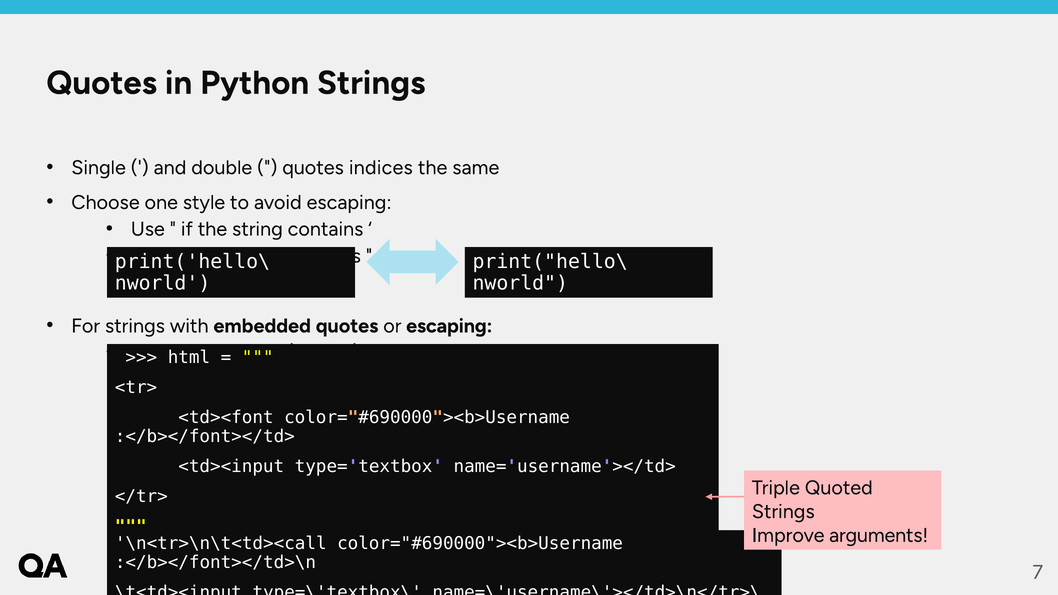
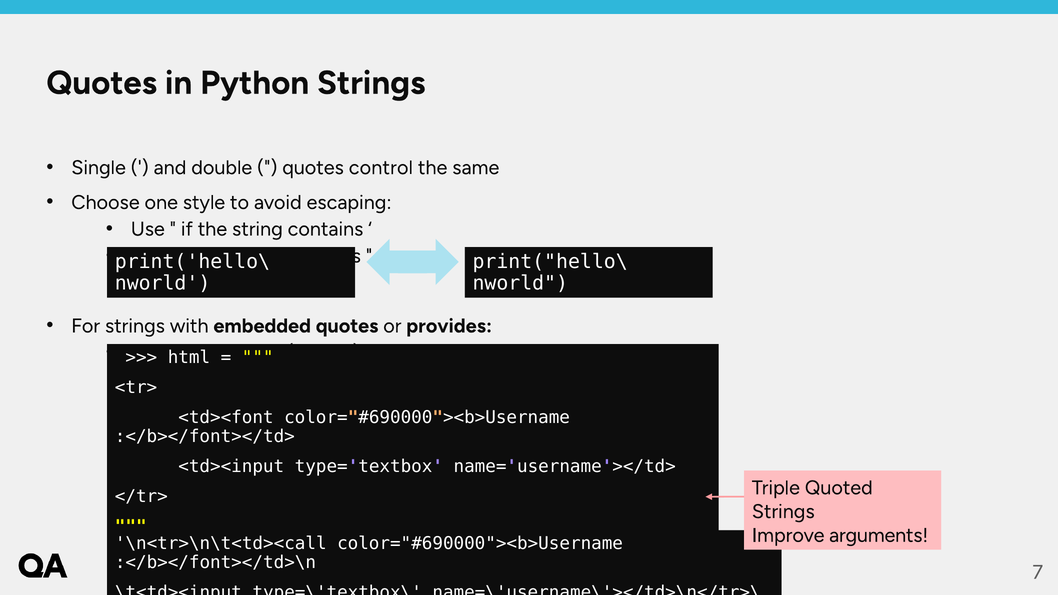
indices: indices -> control
or escaping: escaping -> provides
